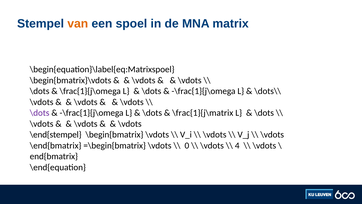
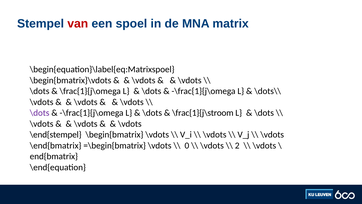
van colour: orange -> red
\frac{1}{j\matrix: \frac{1}{j\matrix -> \frac{1}{j\stroom
4: 4 -> 2
